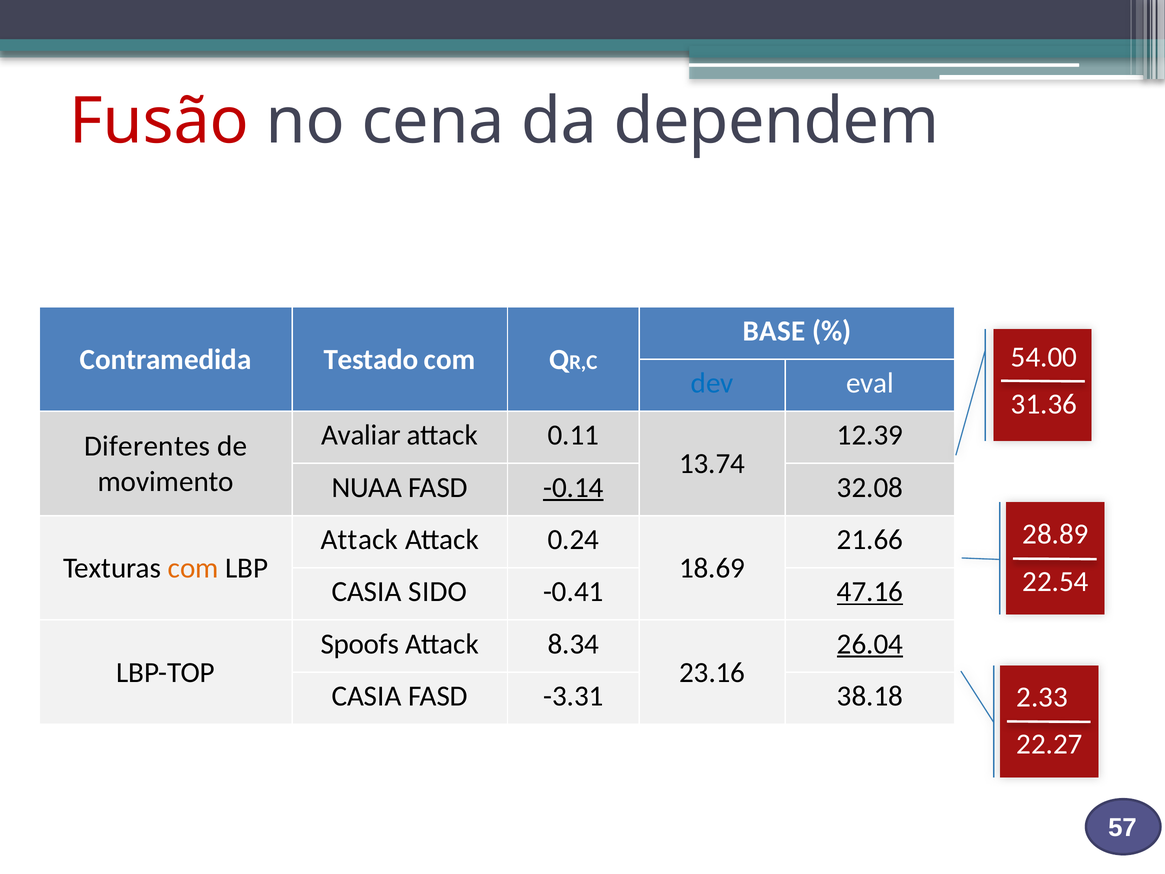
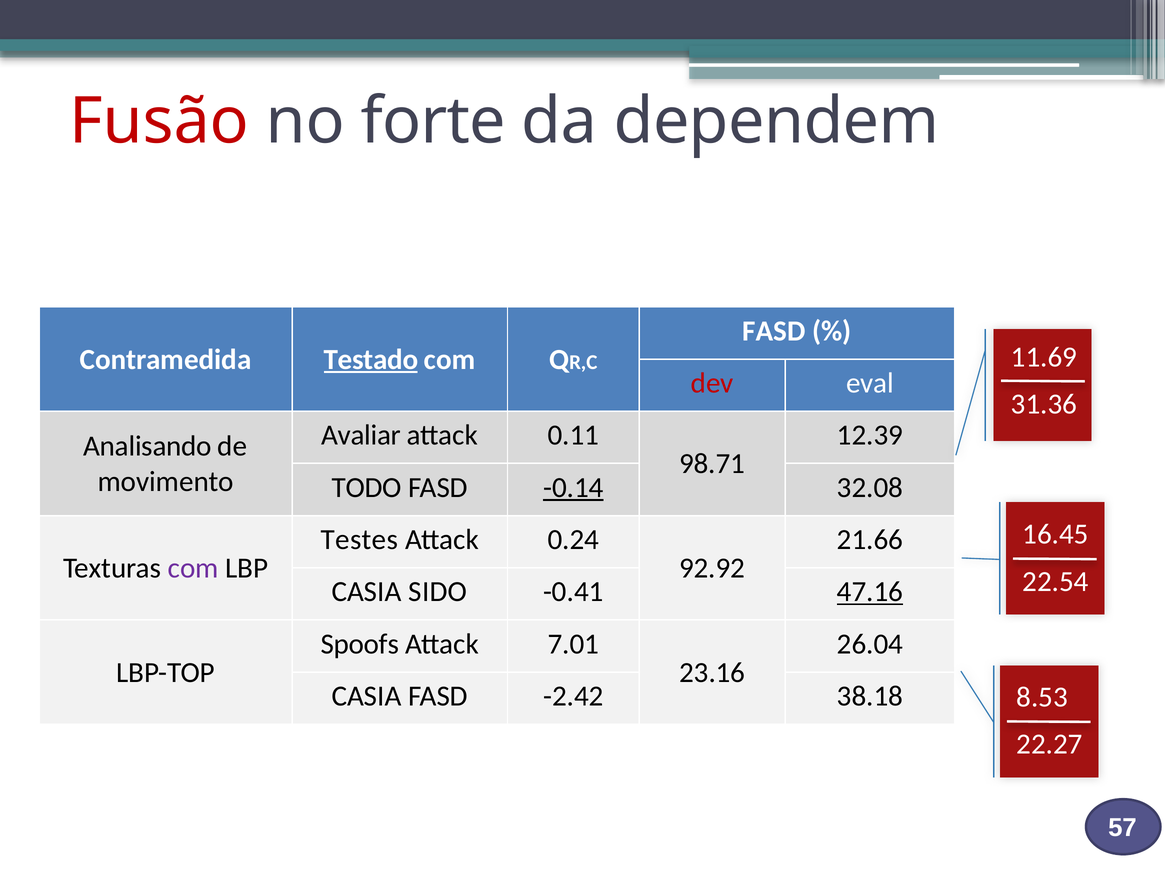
cena: cena -> forte
BASE at (774, 331): BASE -> FASD
54.00: 54.00 -> 11.69
Testado underline: none -> present
dev colour: blue -> red
Diferentes: Diferentes -> Analisando
13.74: 13.74 -> 98.71
NUAA: NUAA -> TODO
28.89: 28.89 -> 16.45
Attack at (359, 539): Attack -> Testes
com at (193, 568) colour: orange -> purple
18.69: 18.69 -> 92.92
8.34: 8.34 -> 7.01
26.04 underline: present -> none
-3.31: -3.31 -> -2.42
2.33: 2.33 -> 8.53
